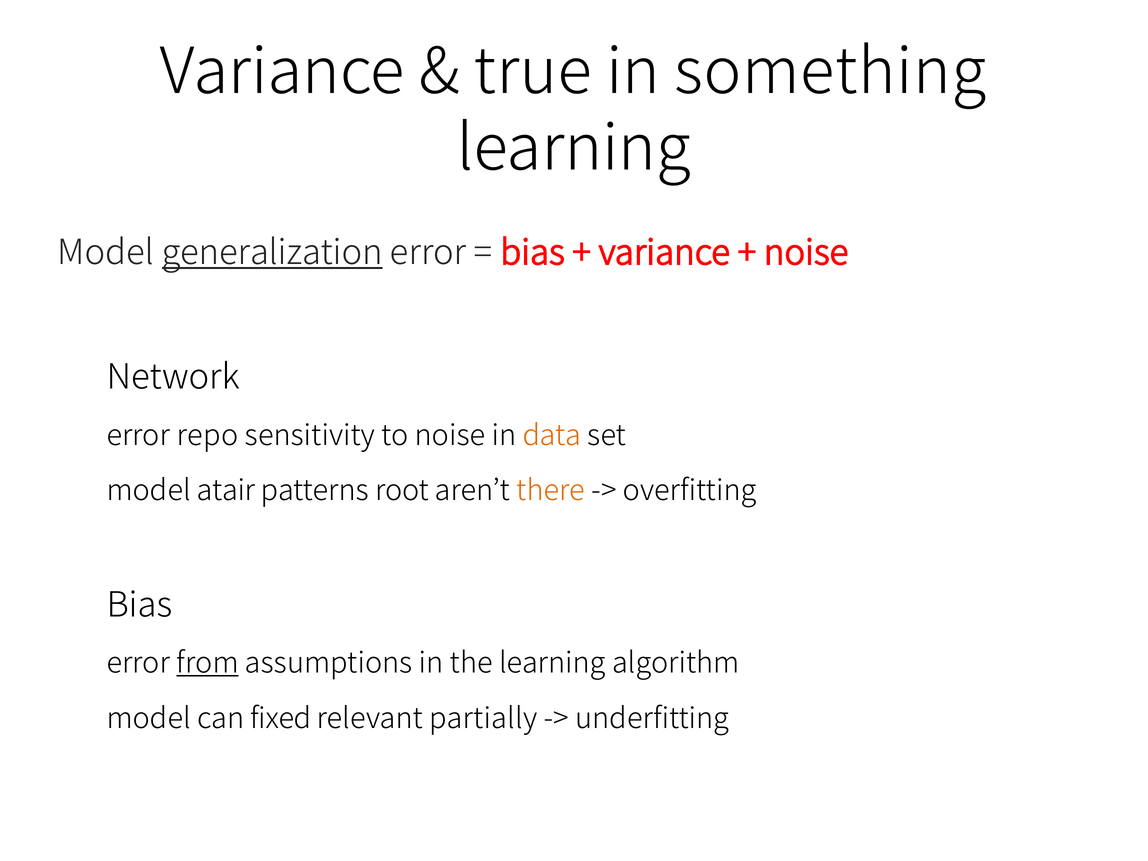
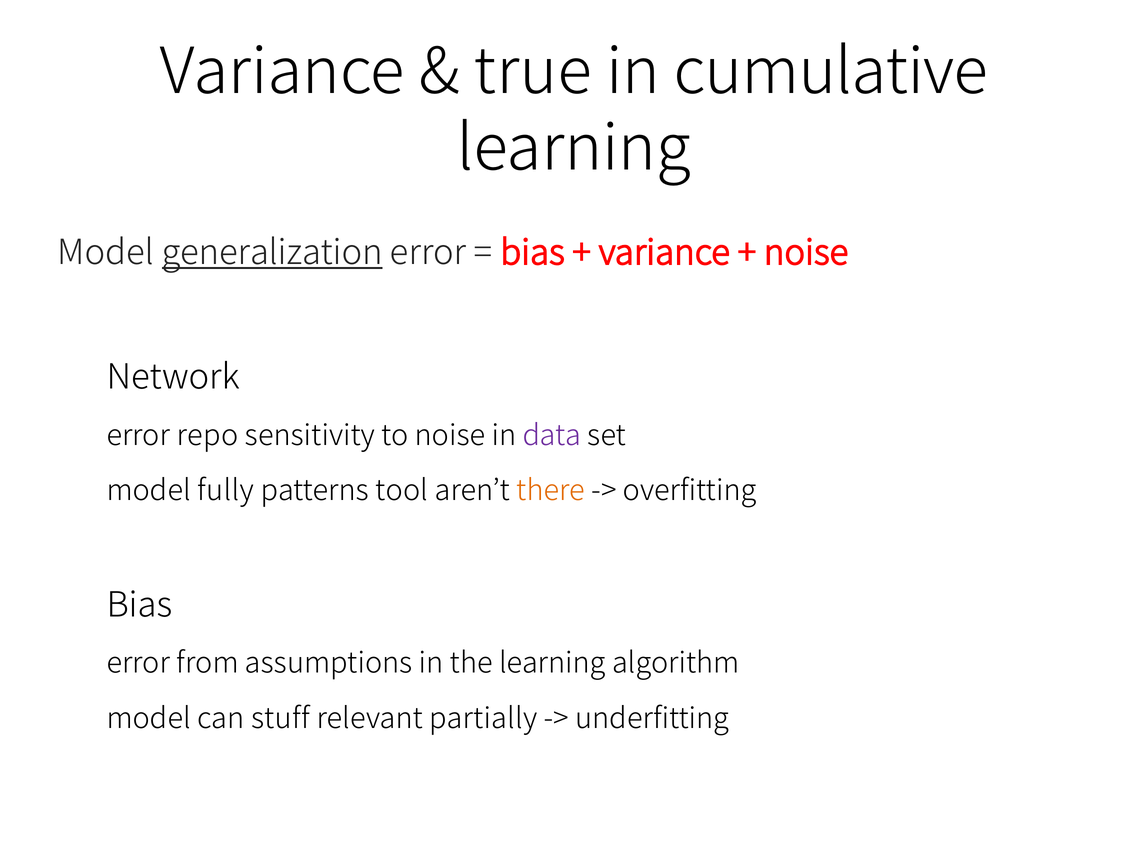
something: something -> cumulative
data colour: orange -> purple
atair: atair -> fully
root: root -> tool
from underline: present -> none
fixed: fixed -> stuff
